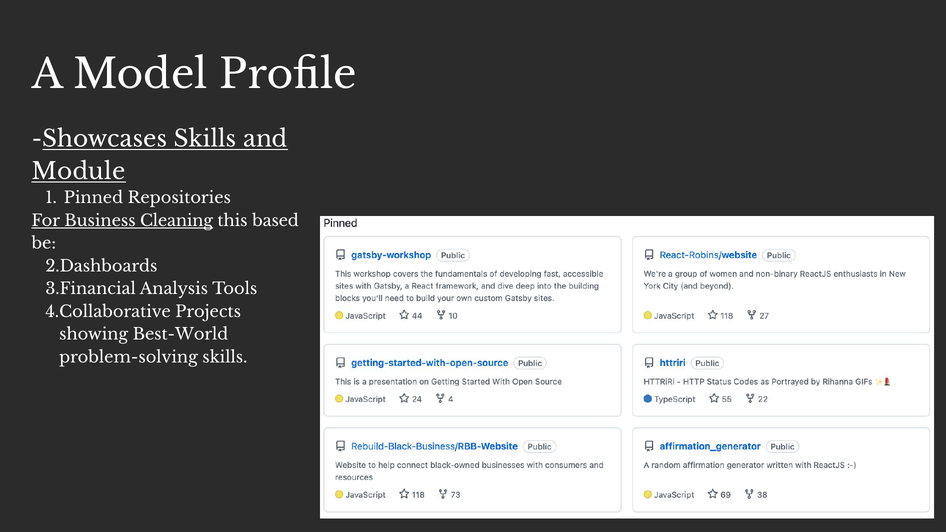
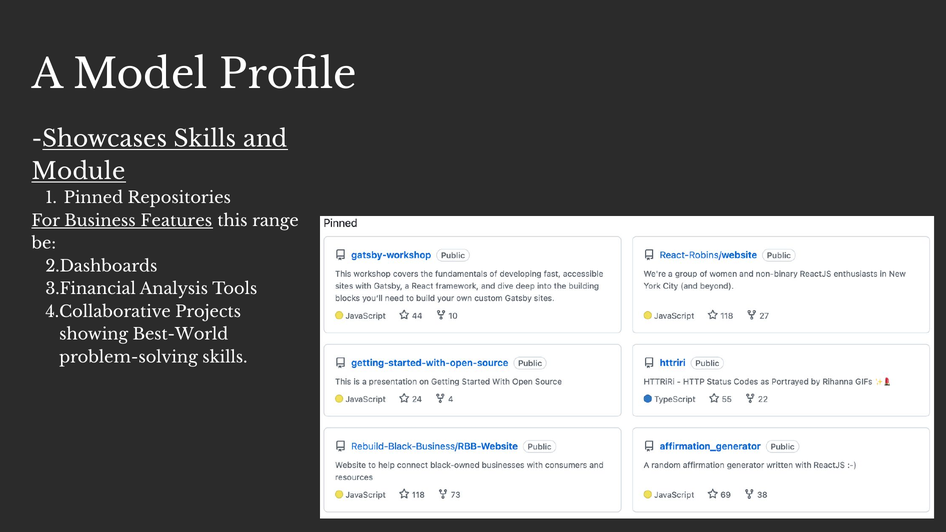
Cleaning: Cleaning -> Features
based: based -> range
